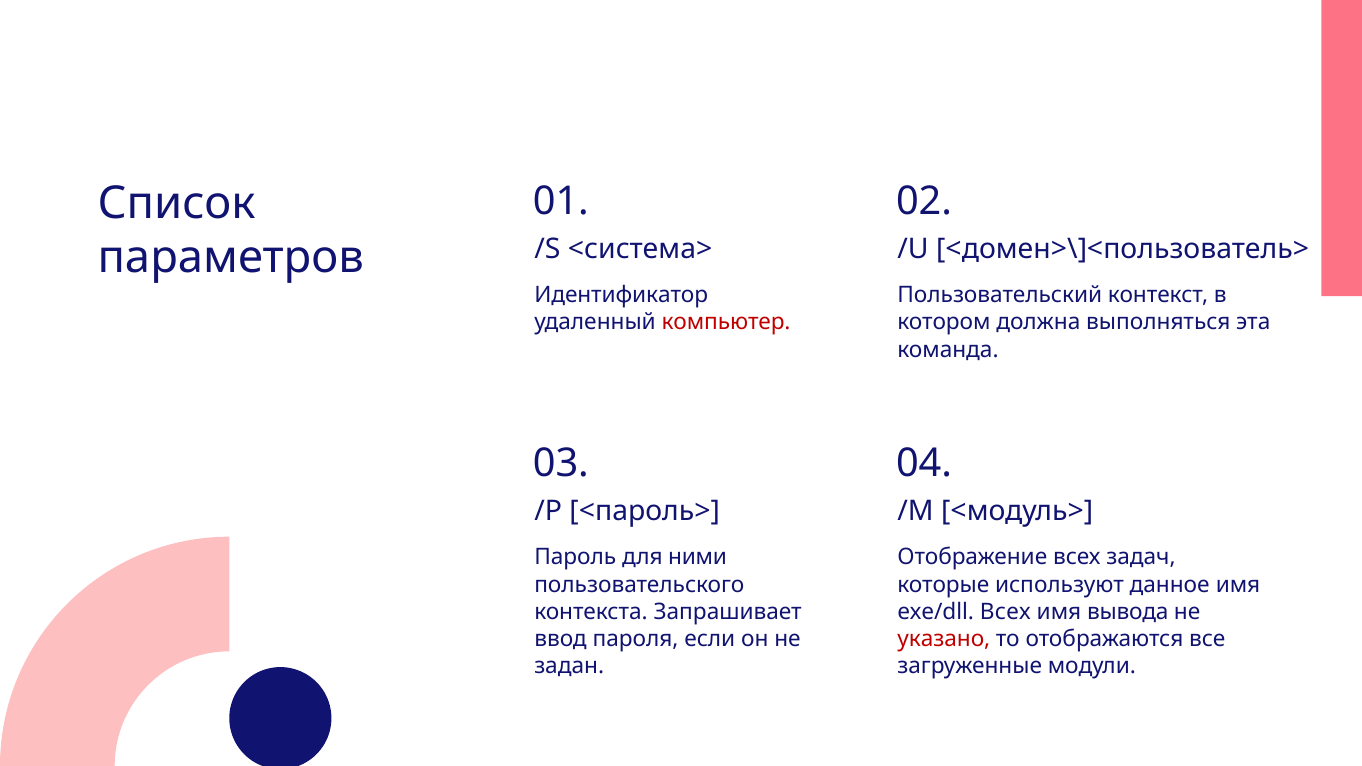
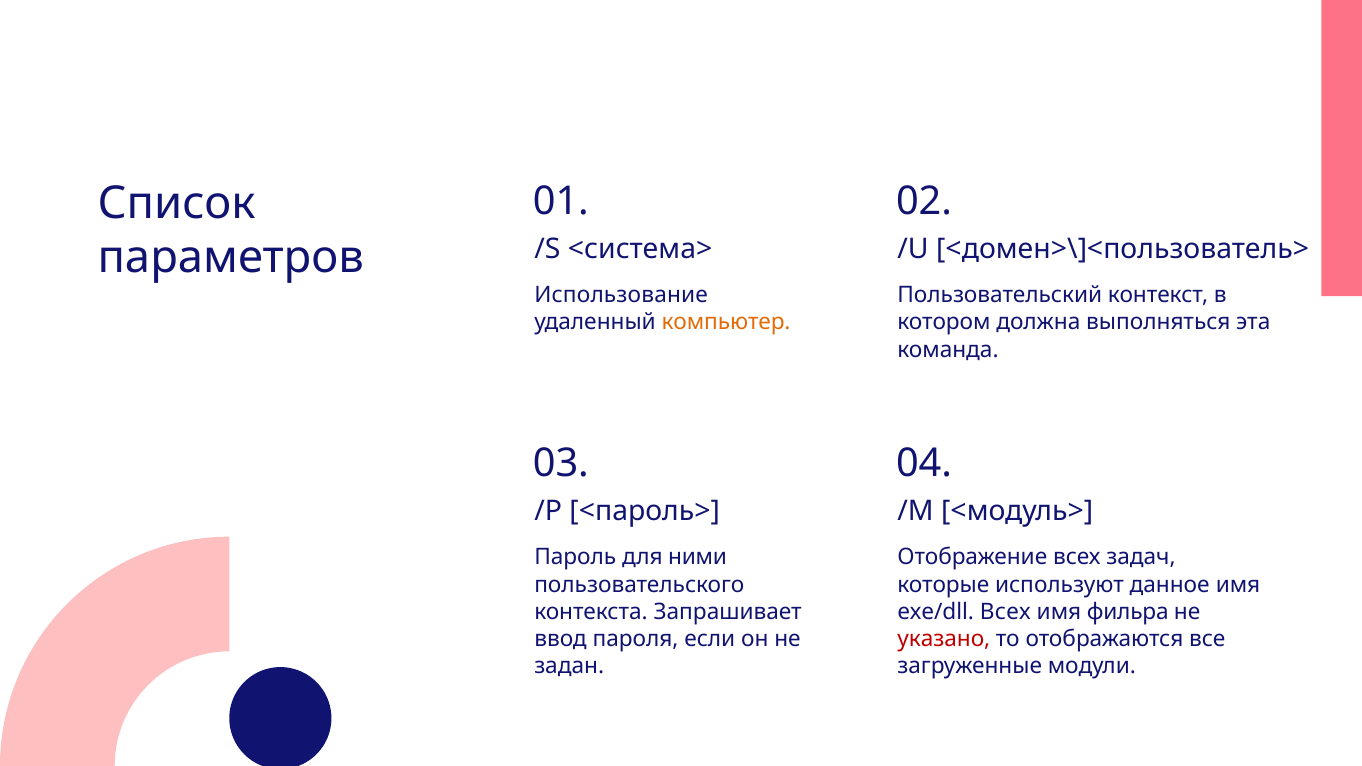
Идентификатор: Идентификатор -> Использование
компьютер colour: red -> orange
вывода: вывода -> фильра
